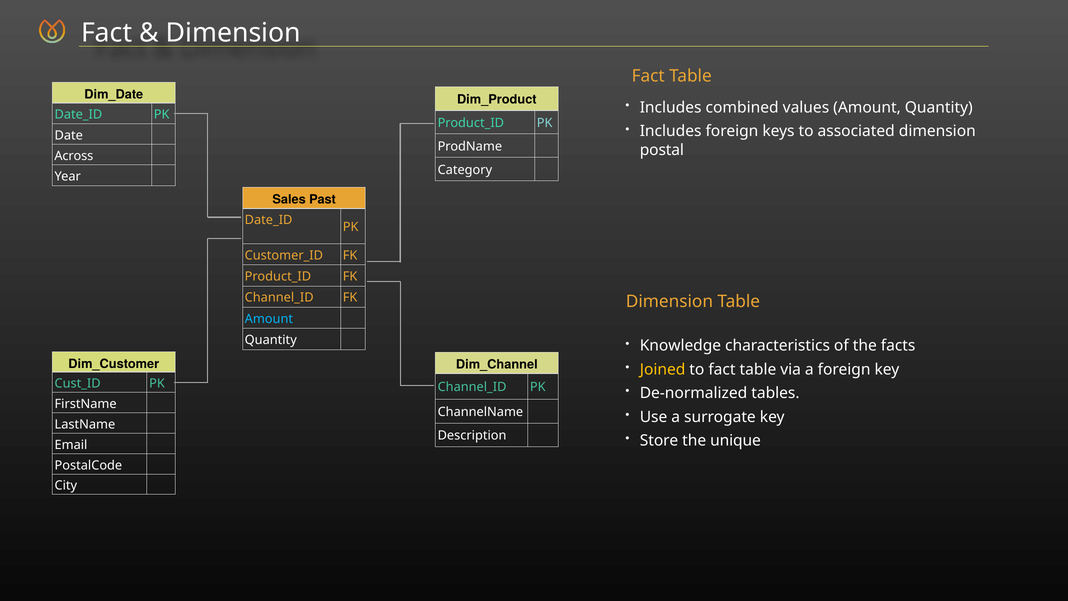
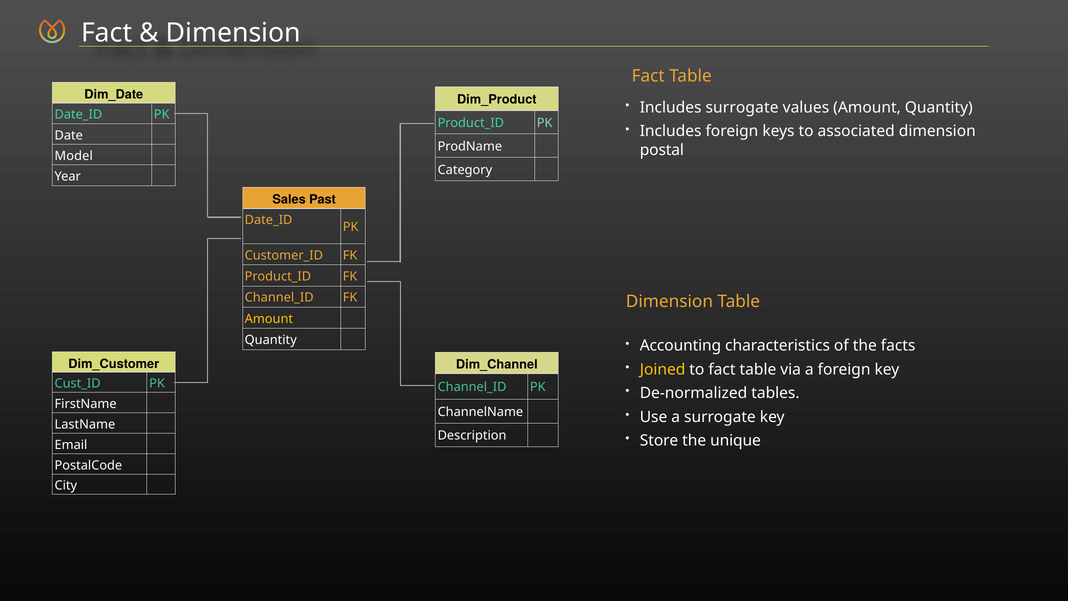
Includes combined: combined -> surrogate
Across: Across -> Model
Amount at (269, 319) colour: light blue -> yellow
Knowledge: Knowledge -> Accounting
